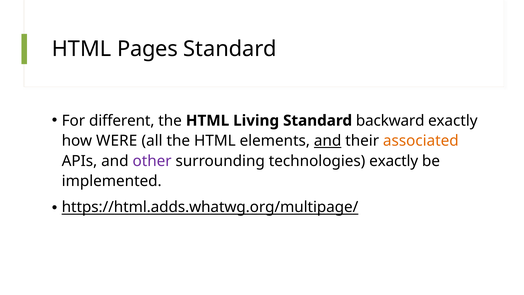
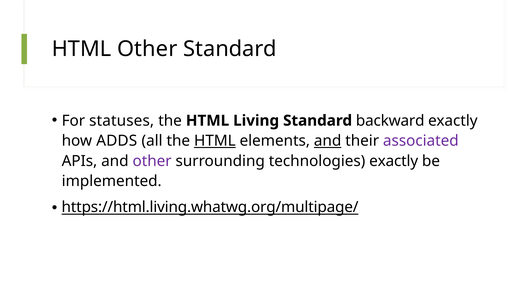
HTML Pages: Pages -> Other
different: different -> statuses
WERE: WERE -> ADDS
HTML at (215, 141) underline: none -> present
associated colour: orange -> purple
https://html.adds.whatwg.org/multipage/: https://html.adds.whatwg.org/multipage/ -> https://html.living.whatwg.org/multipage/
